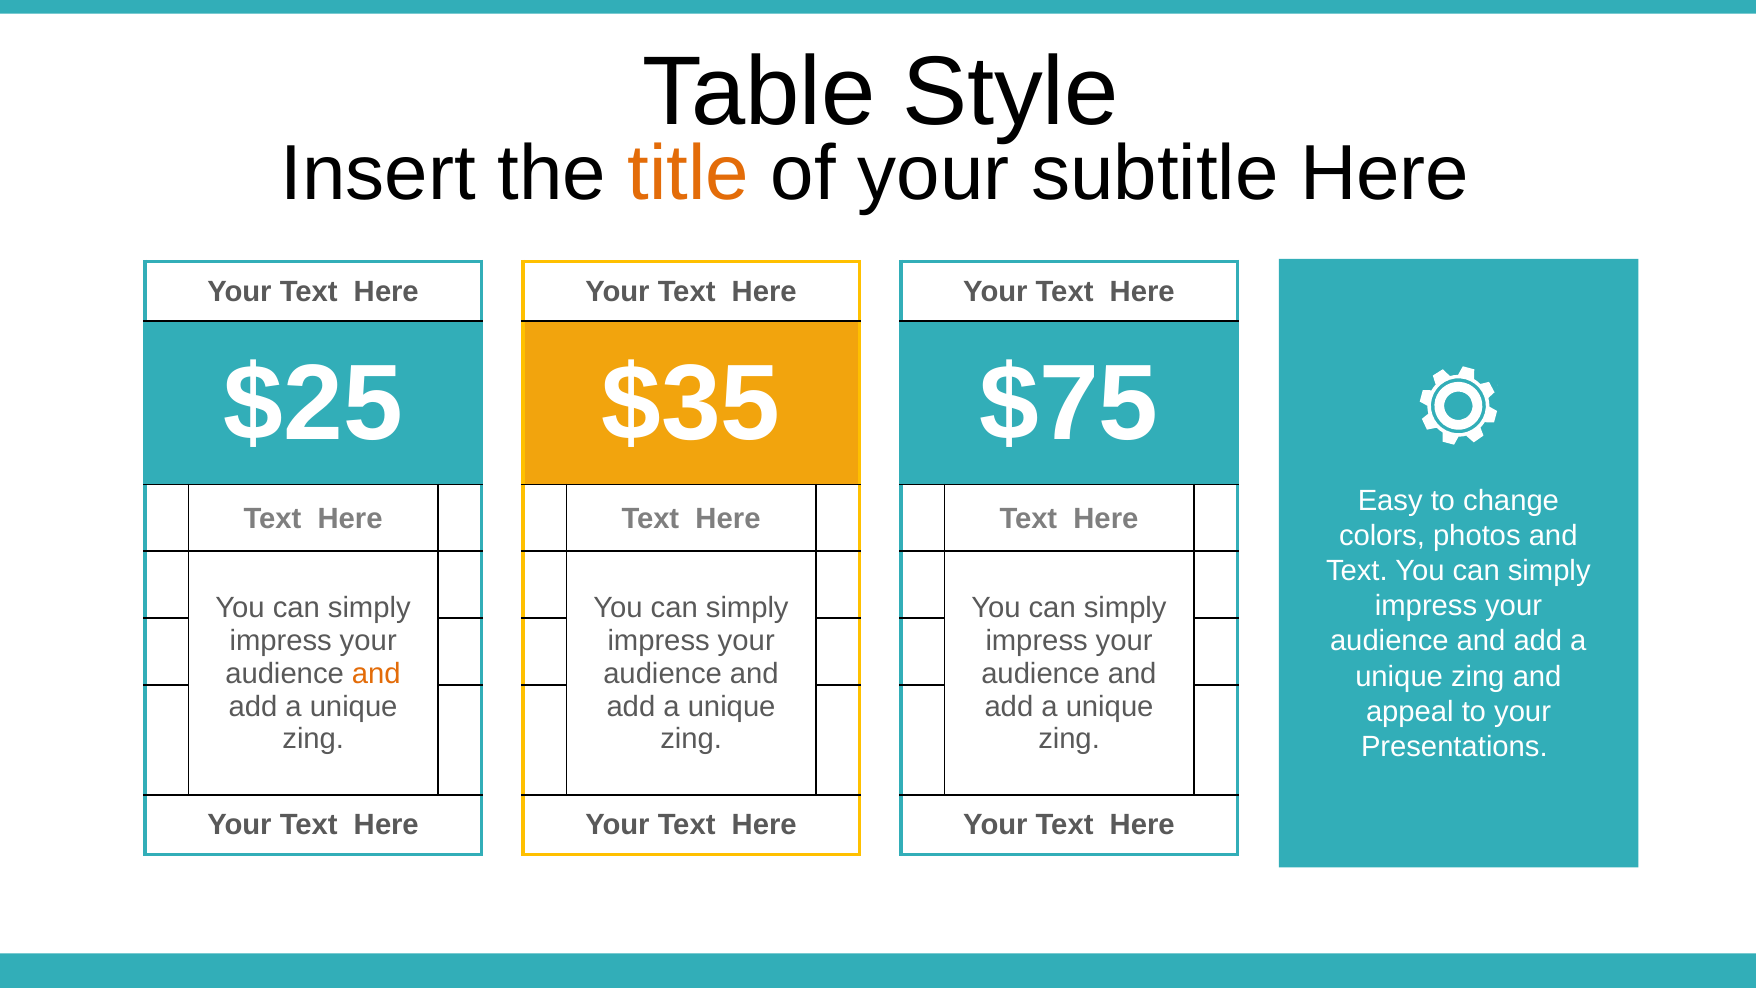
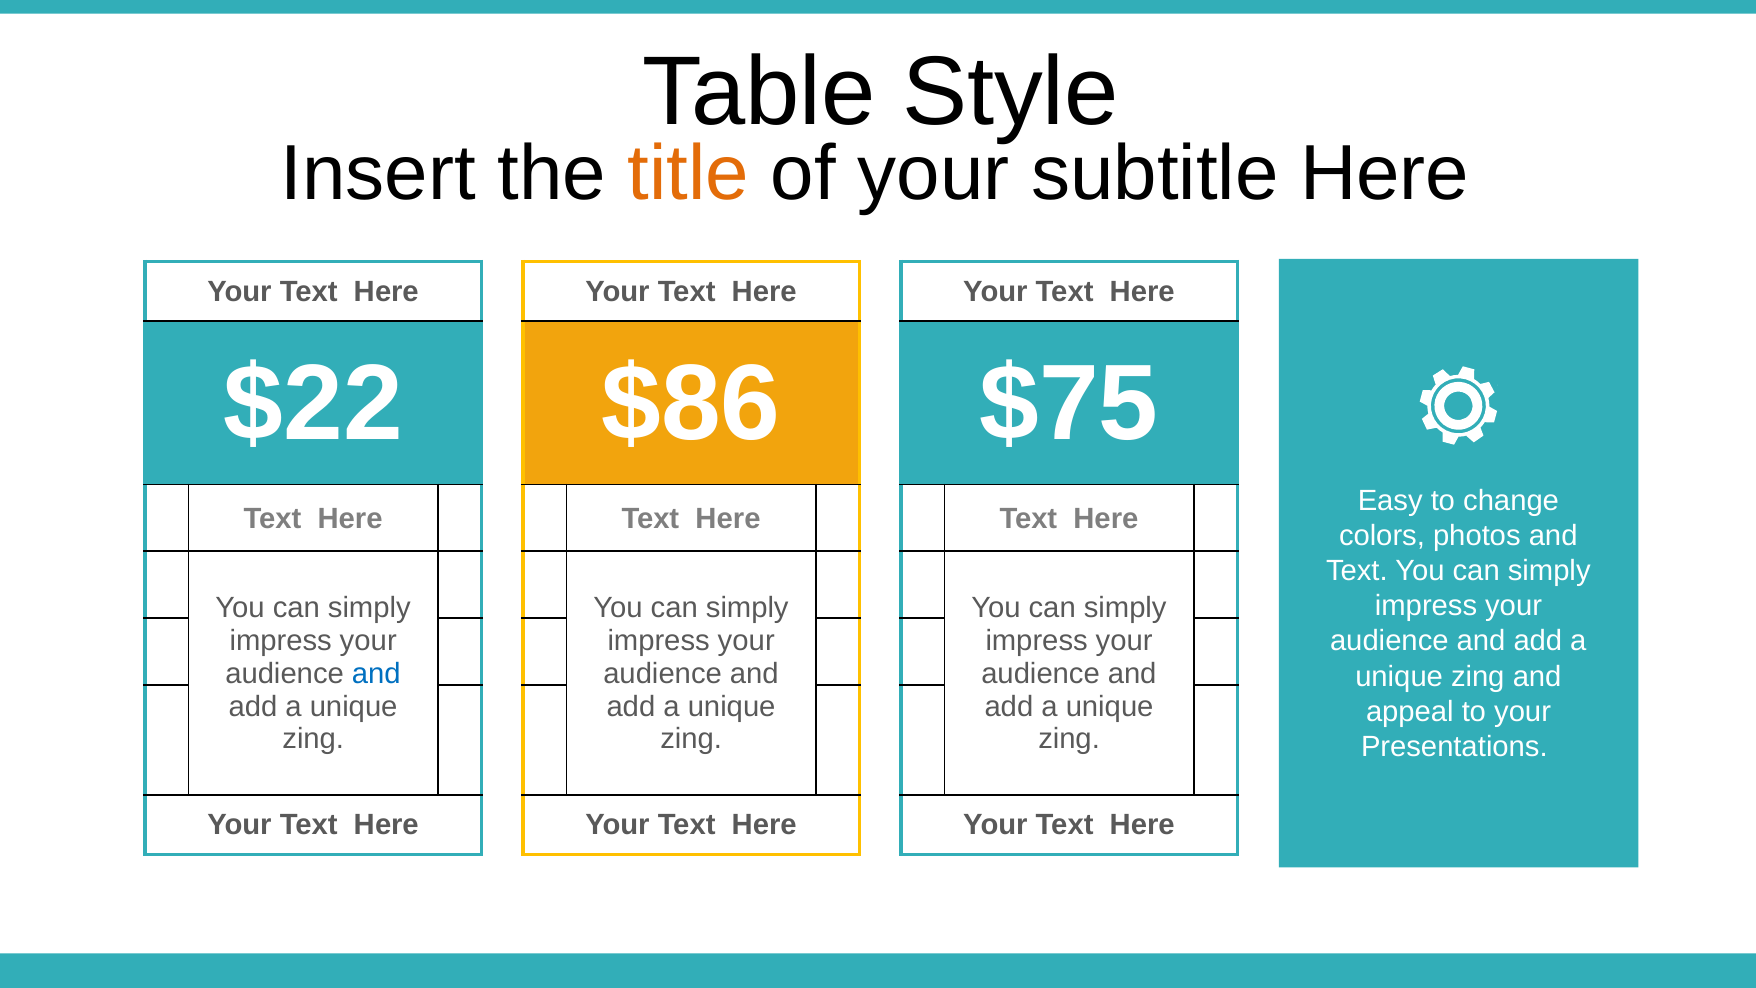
$25: $25 -> $22
$35: $35 -> $86
and at (376, 674) colour: orange -> blue
